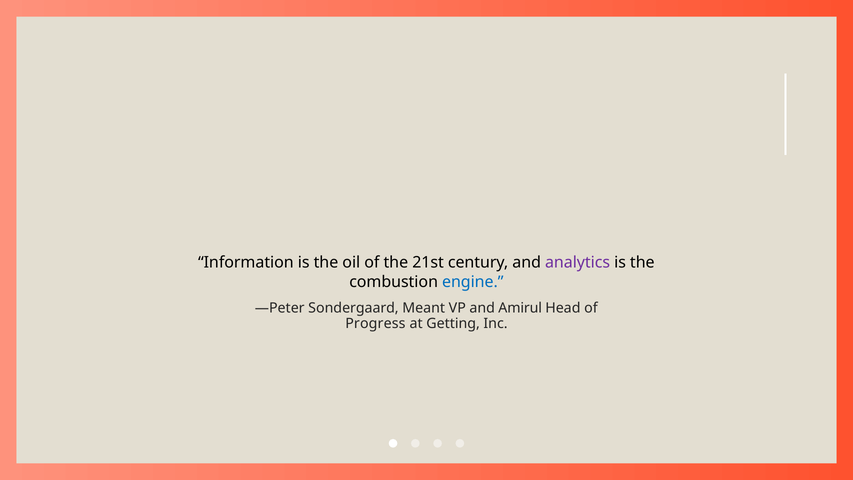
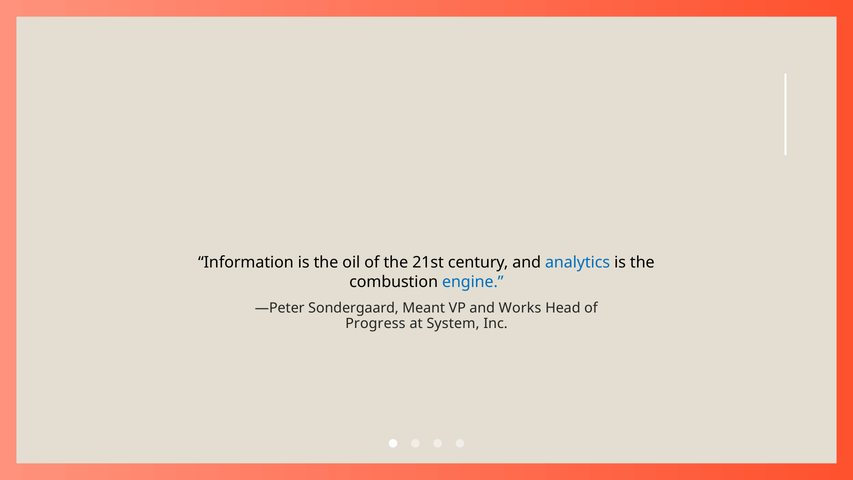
analytics colour: purple -> blue
Amirul: Amirul -> Works
Getting: Getting -> System
